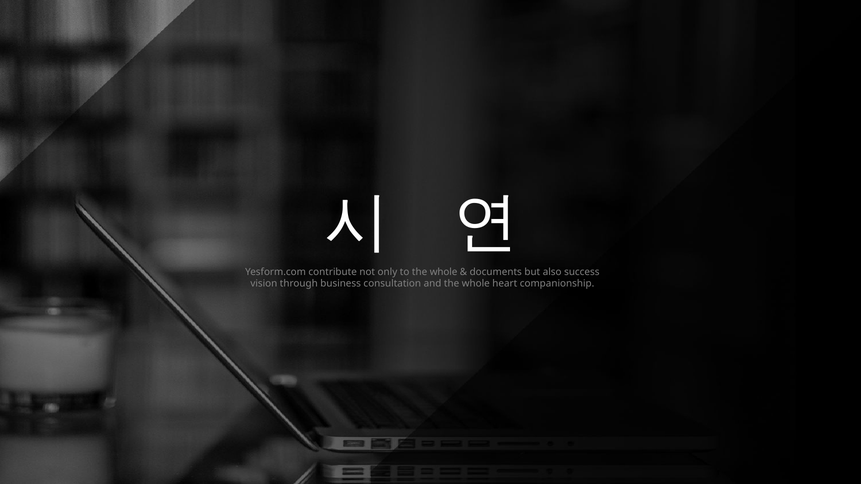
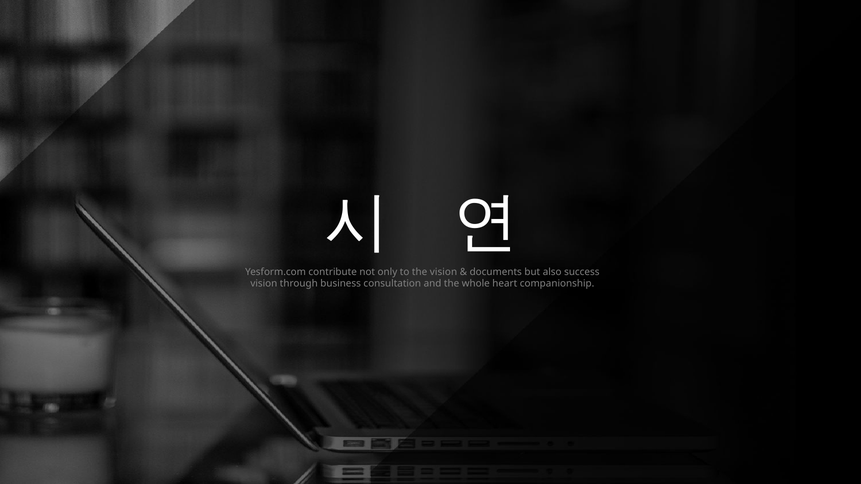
to the whole: whole -> vision
